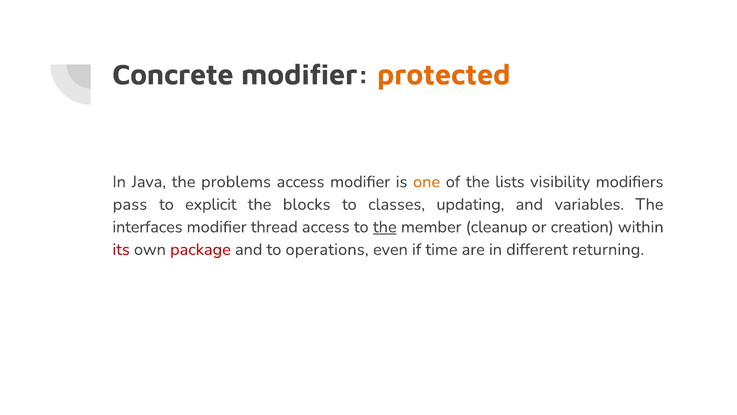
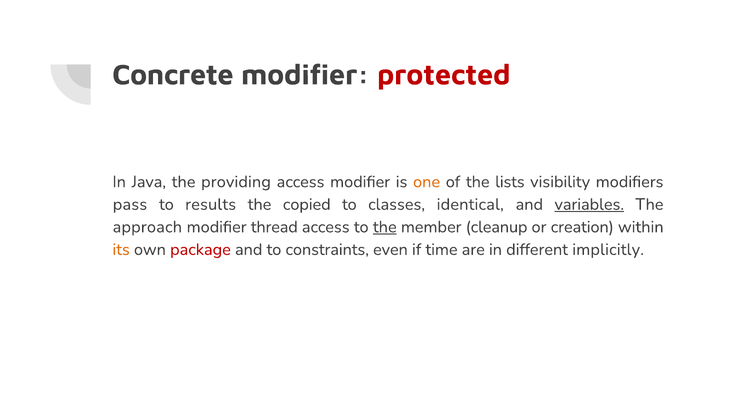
protected colour: orange -> red
problems: problems -> providing
explicit: explicit -> results
blocks: blocks -> copied
updating: updating -> identical
variables underline: none -> present
interfaces: interfaces -> approach
its colour: red -> orange
operations: operations -> constraints
returning: returning -> implicitly
